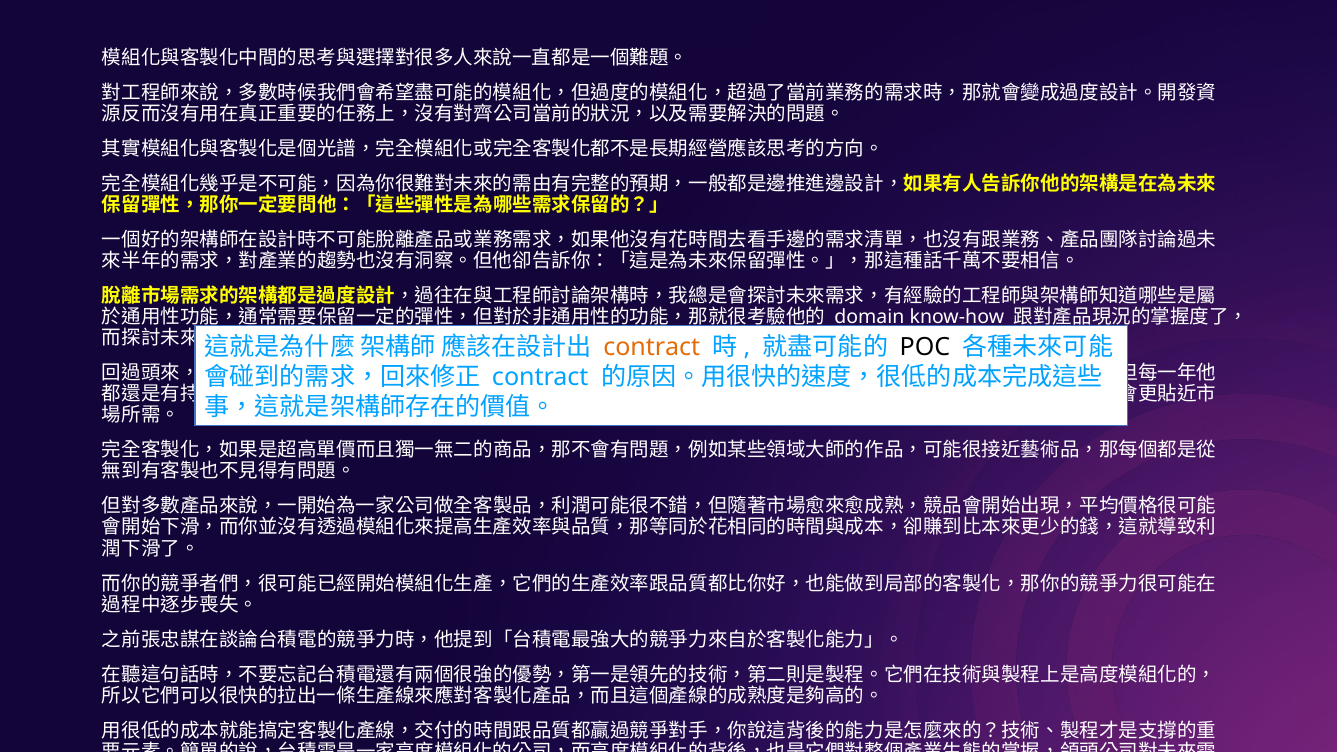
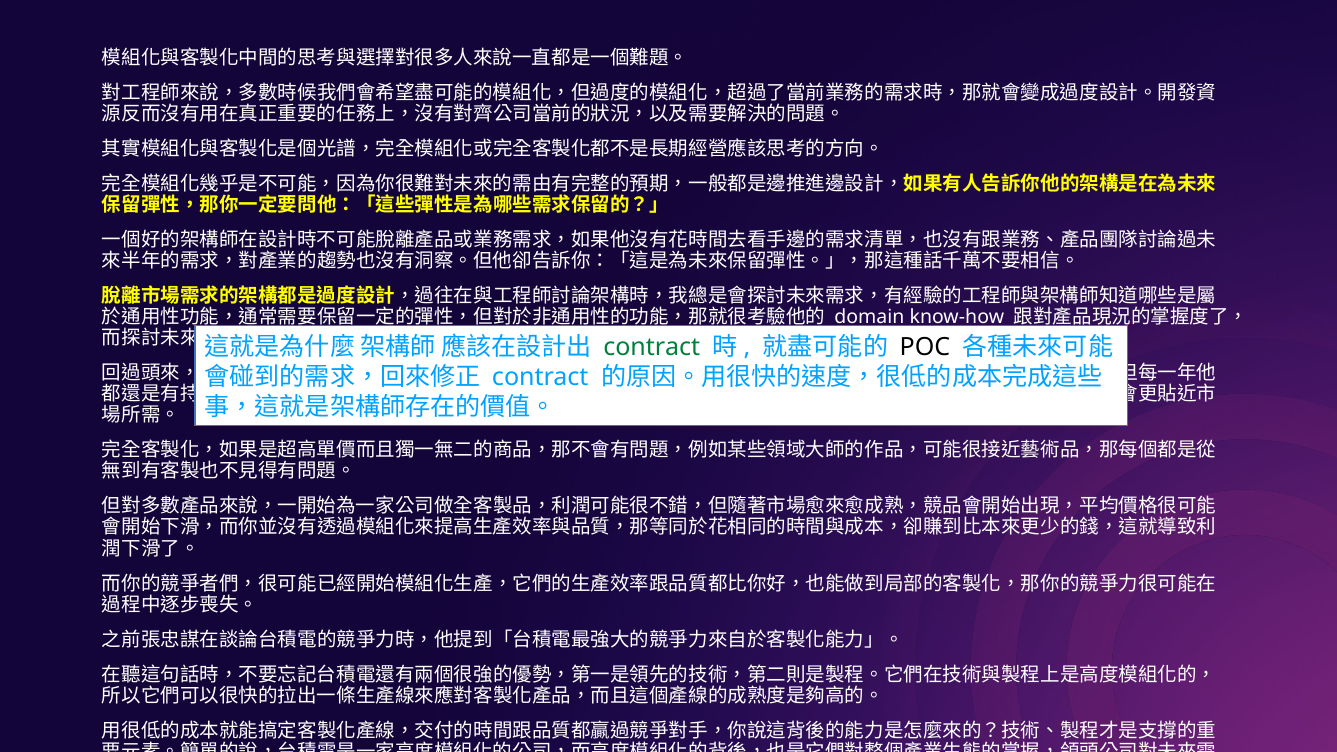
contract at (652, 347) colour: orange -> green
